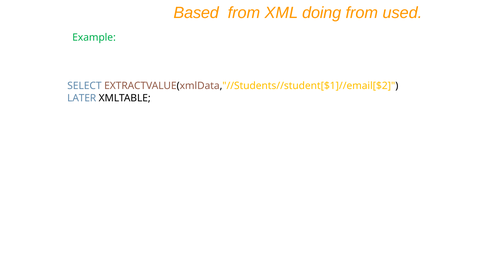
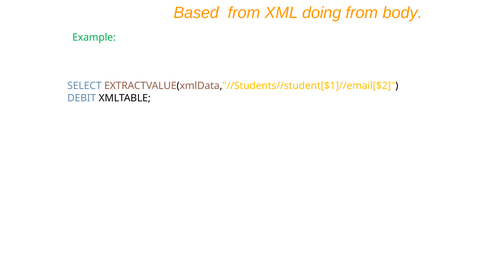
used: used -> body
LATER: LATER -> DEBIT
